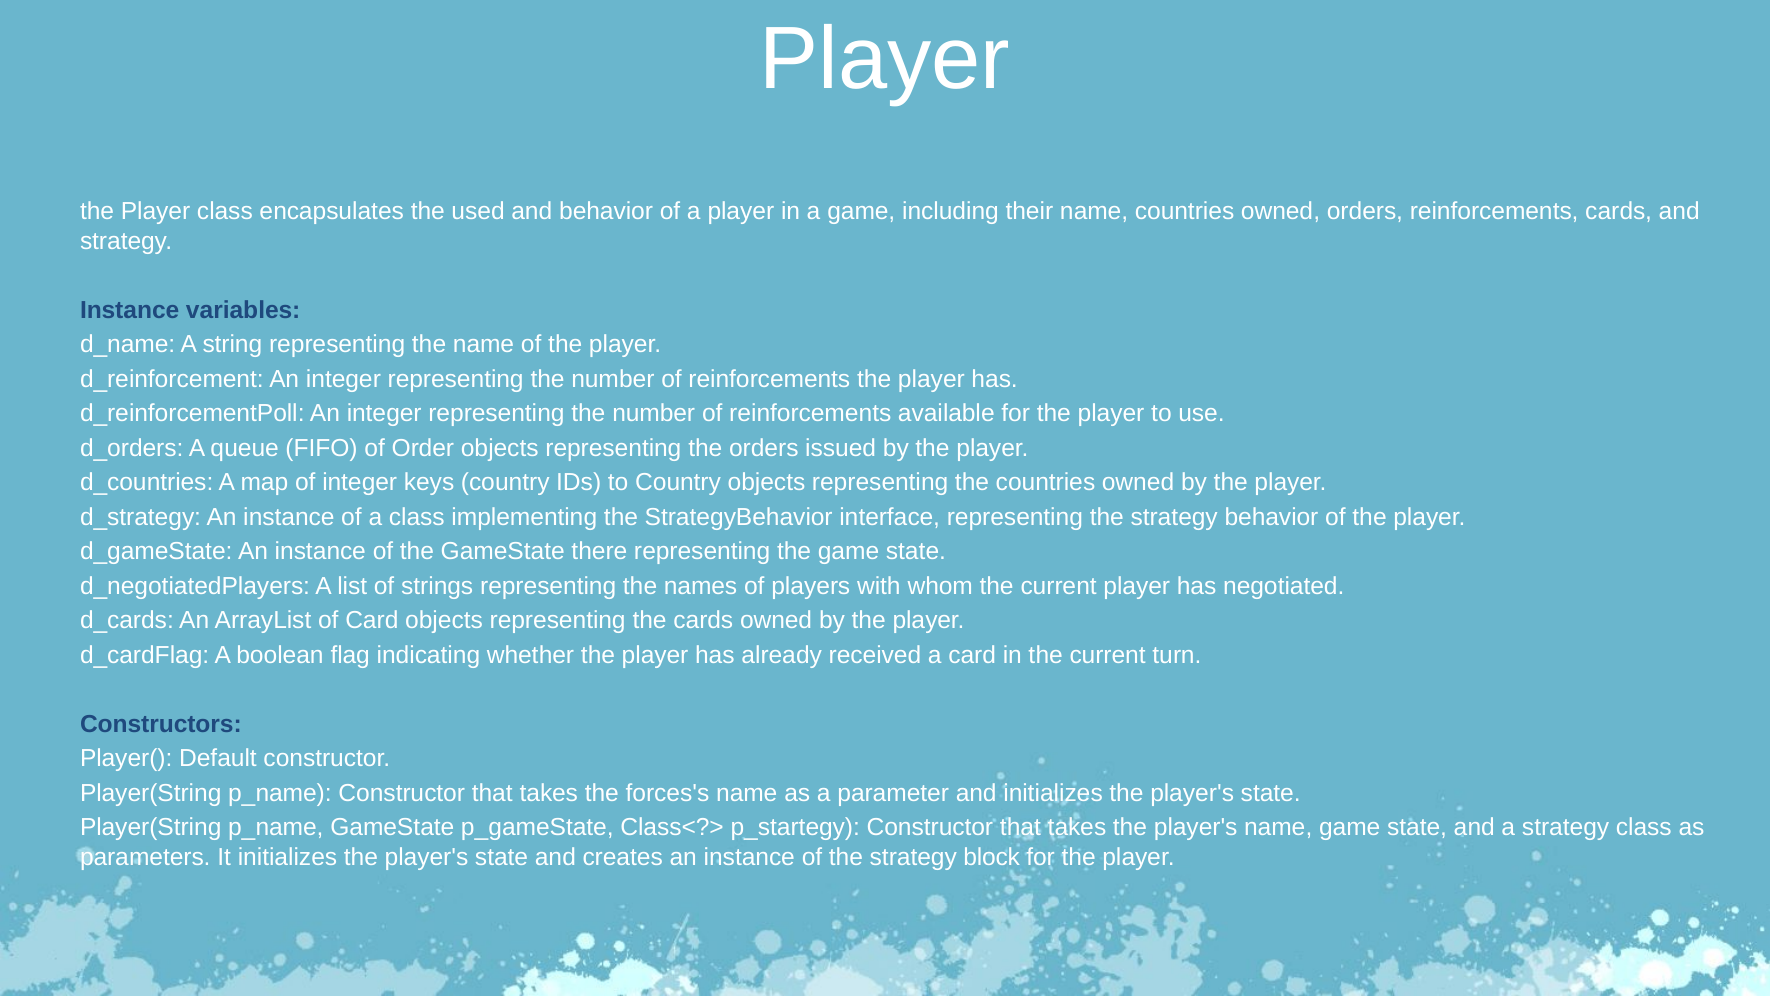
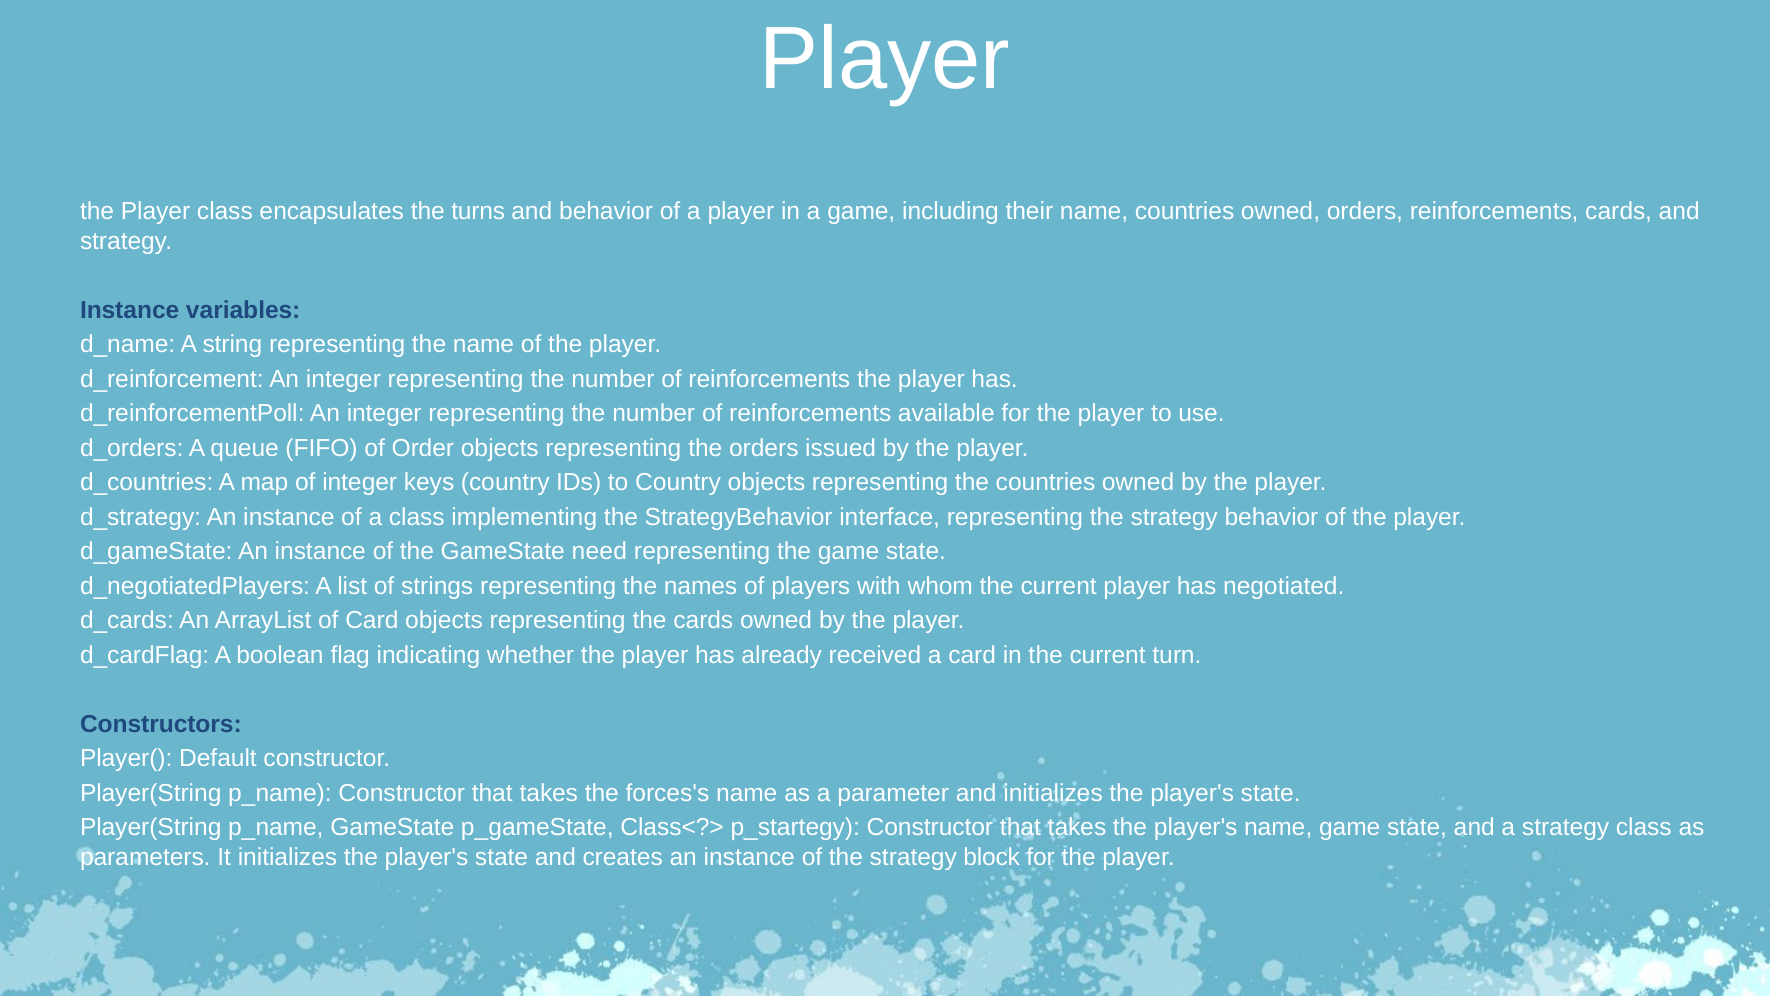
used: used -> turns
there: there -> need
